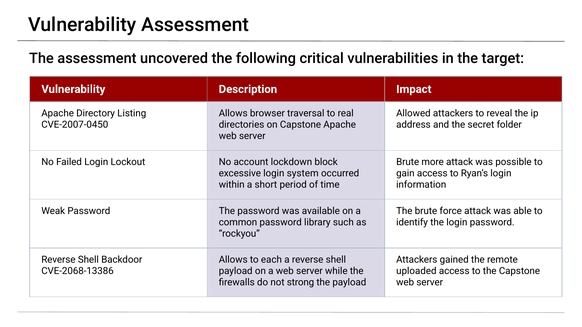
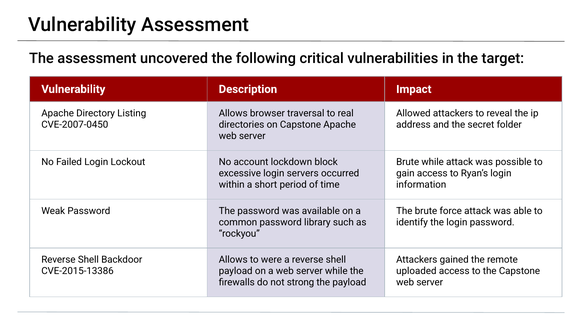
Brute more: more -> while
system: system -> servers
each: each -> were
CVE-2068-13386: CVE-2068-13386 -> CVE-2015-13386
